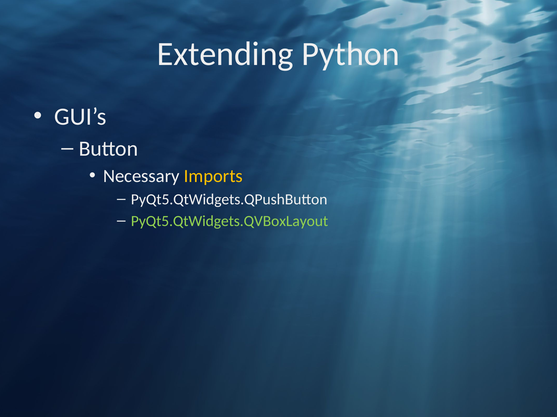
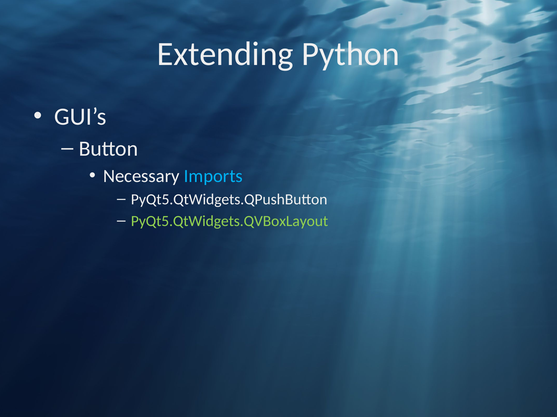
Imports colour: yellow -> light blue
